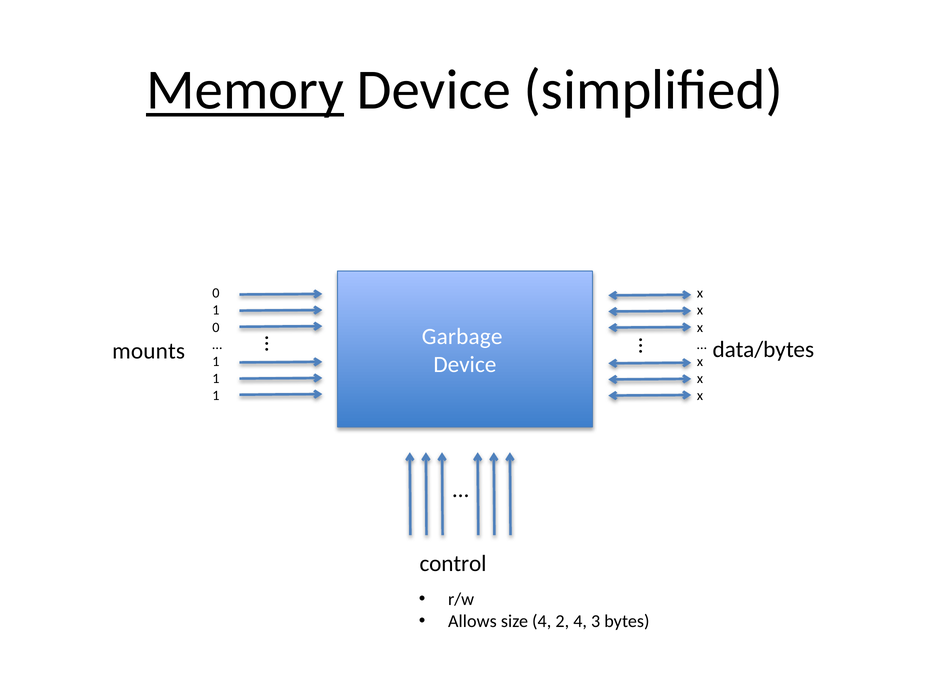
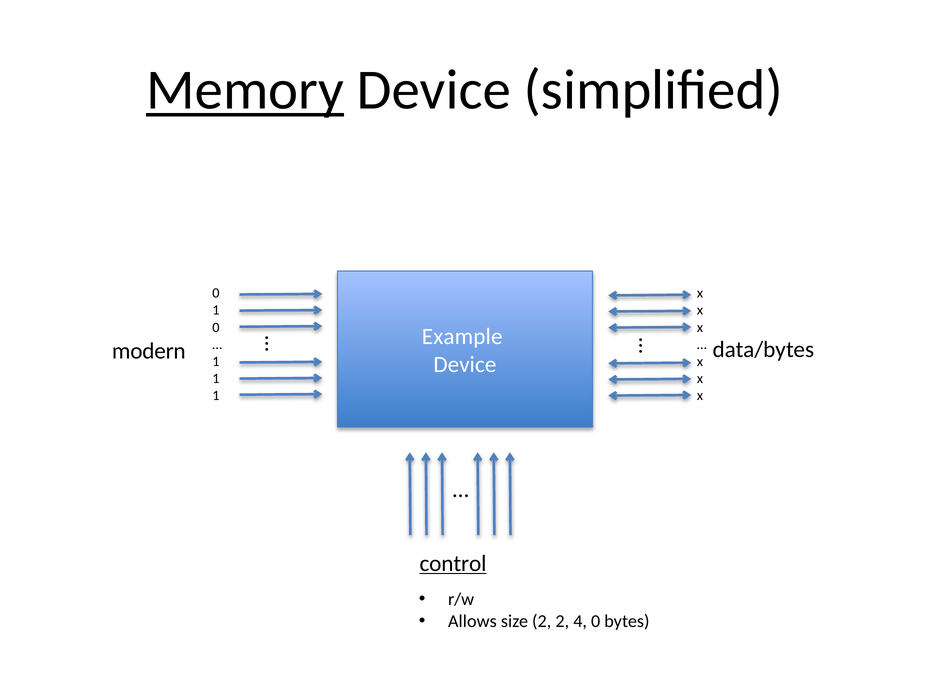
Garbage: Garbage -> Example
mounts: mounts -> modern
control underline: none -> present
size 4: 4 -> 2
4 3: 3 -> 0
